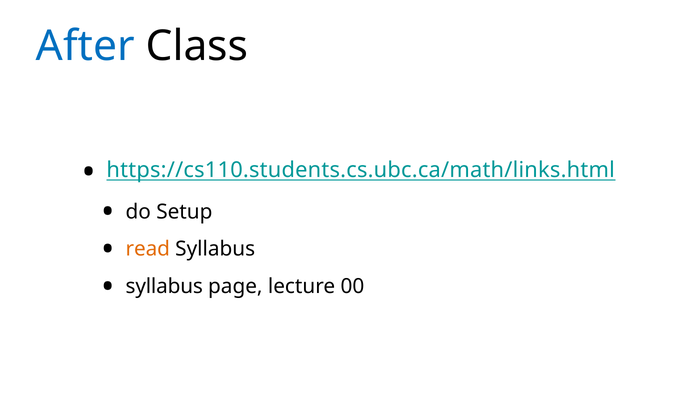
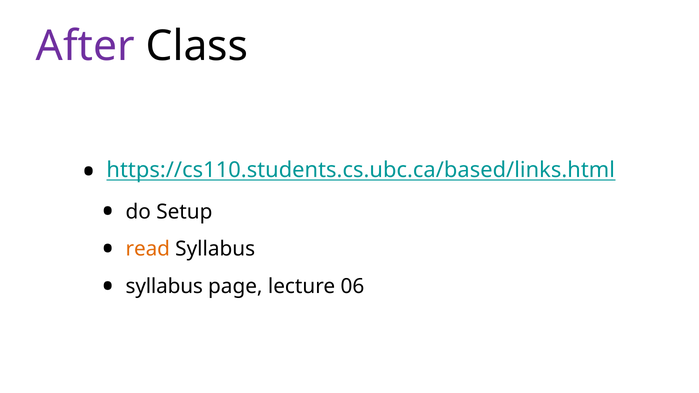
After colour: blue -> purple
https://cs110.students.cs.ubc.ca/math/links.html: https://cs110.students.cs.ubc.ca/math/links.html -> https://cs110.students.cs.ubc.ca/based/links.html
00: 00 -> 06
